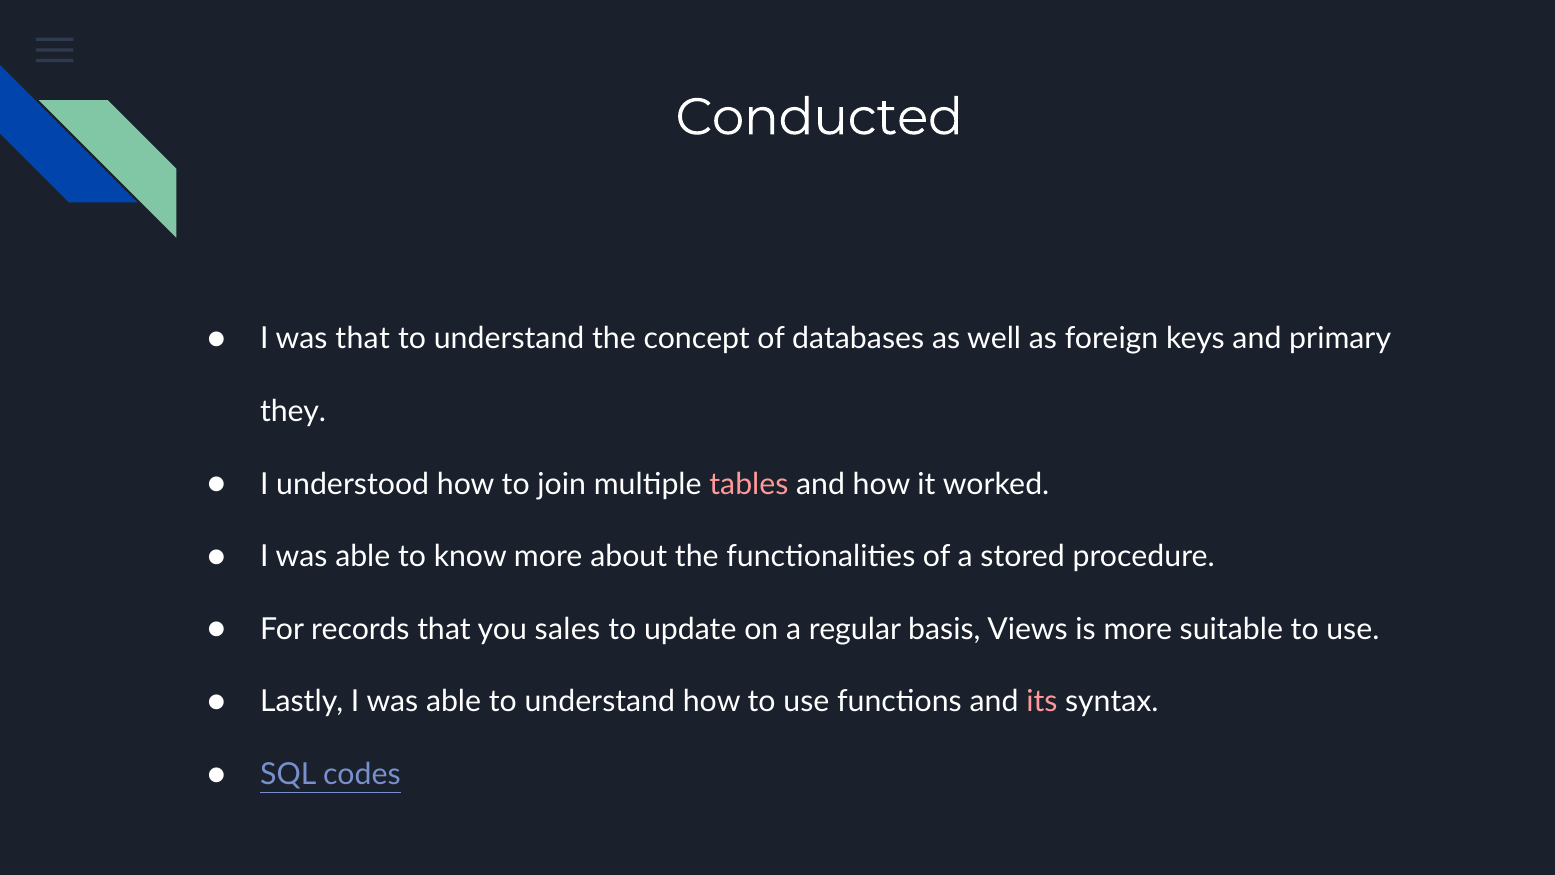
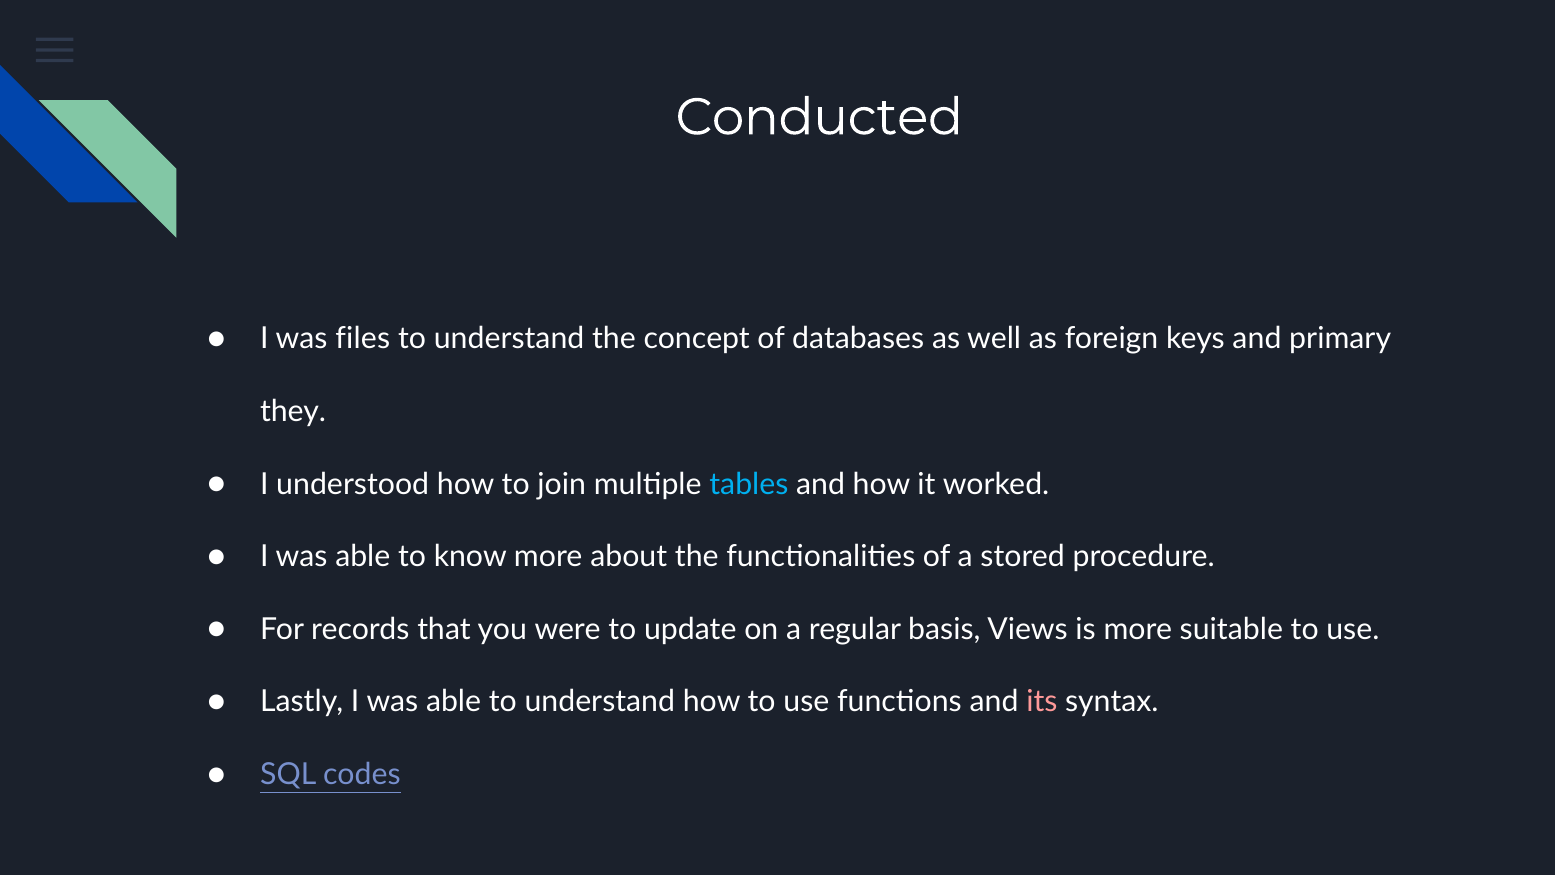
was that: that -> files
tables colour: pink -> light blue
sales: sales -> were
